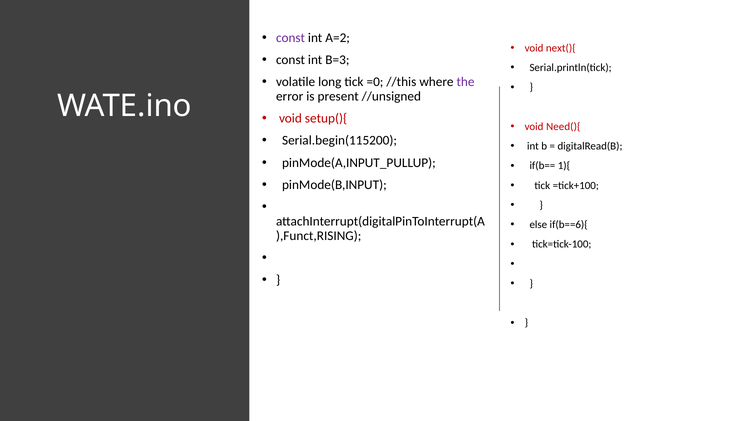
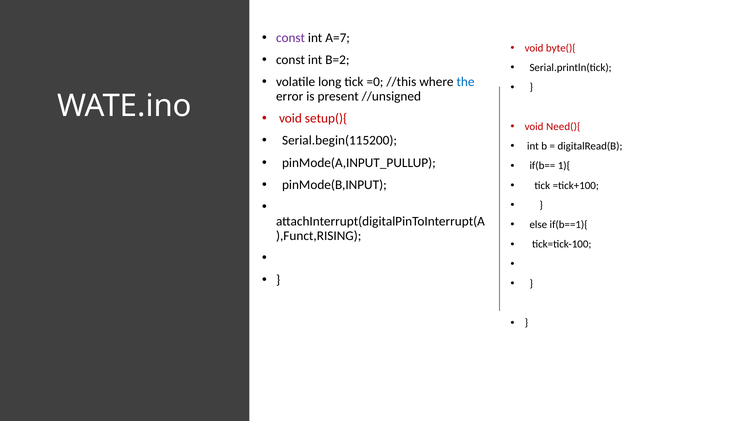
A=2: A=2 -> A=7
next(){: next(){ -> byte(){
B=3: B=3 -> B=2
the colour: purple -> blue
if(b==6){: if(b==6){ -> if(b==1){
